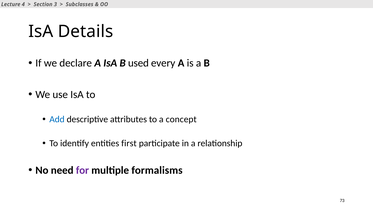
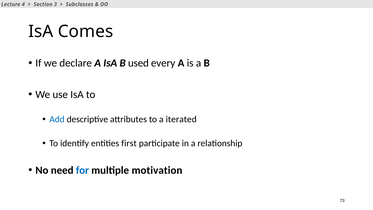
Details: Details -> Comes
concept: concept -> iterated
for colour: purple -> blue
formalisms: formalisms -> motivation
